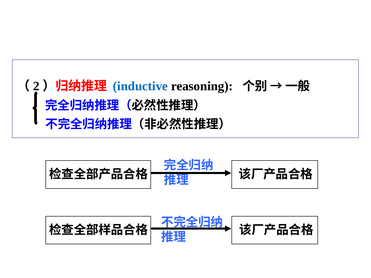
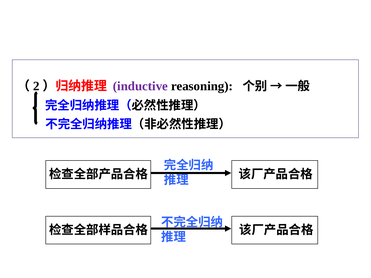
inductive colour: blue -> purple
